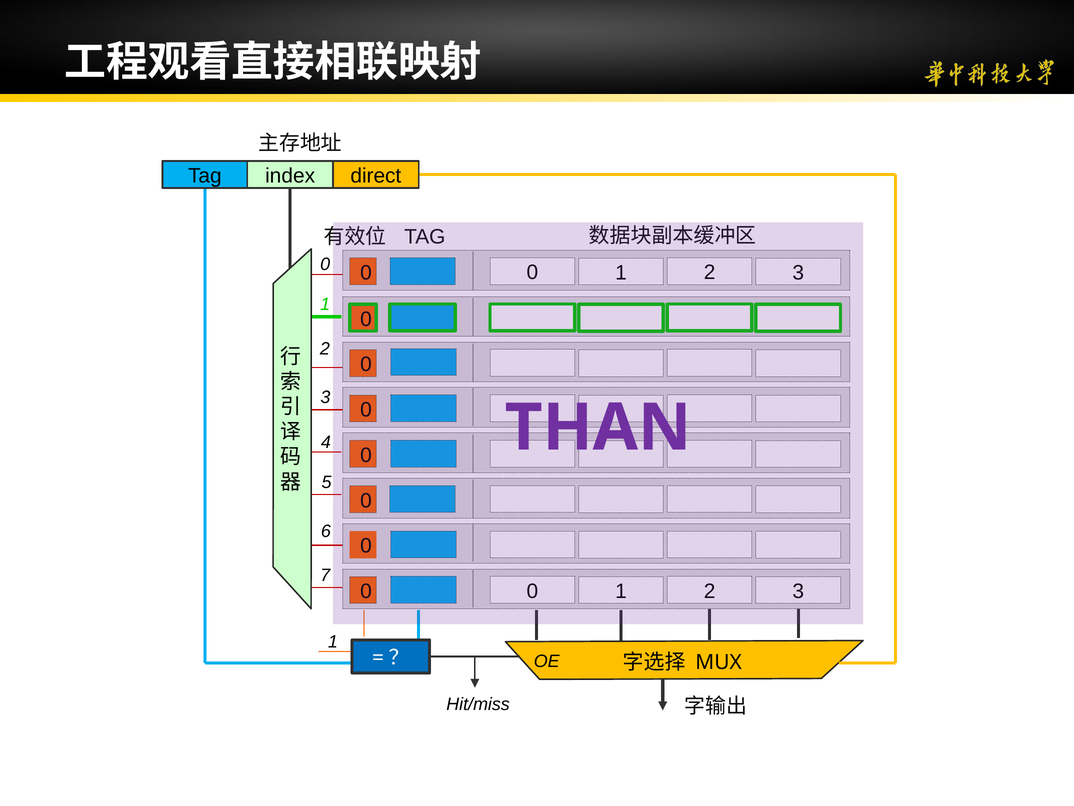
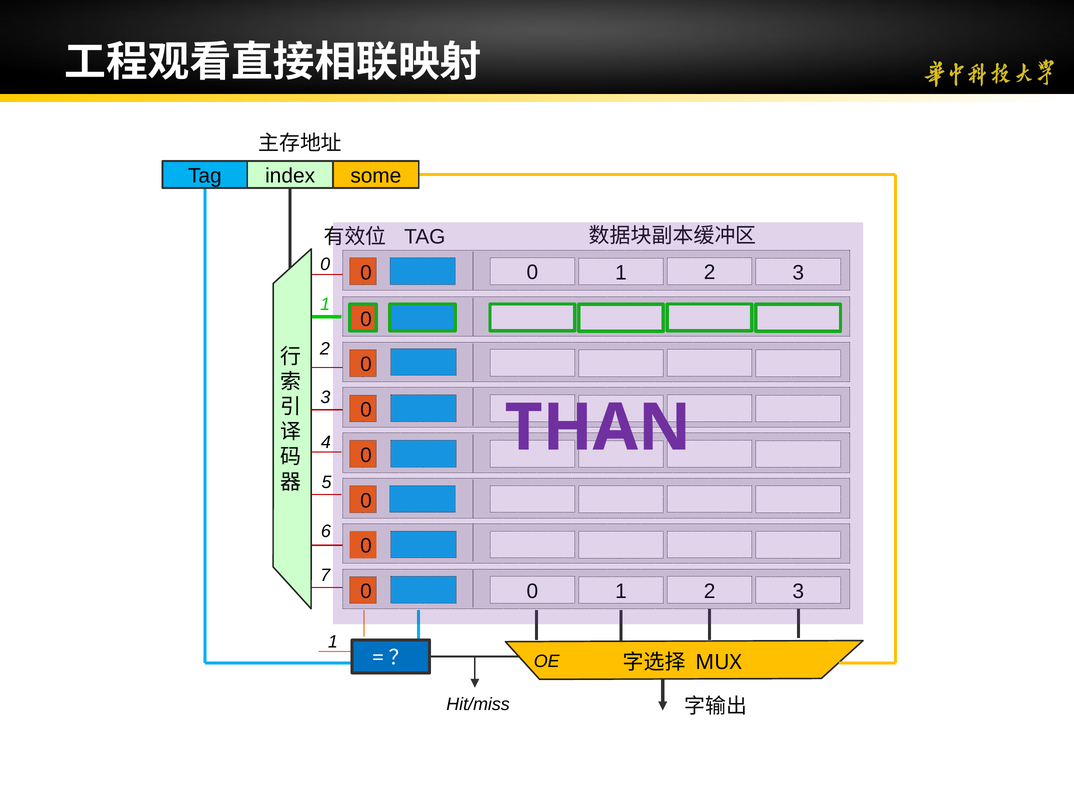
direct: direct -> some
